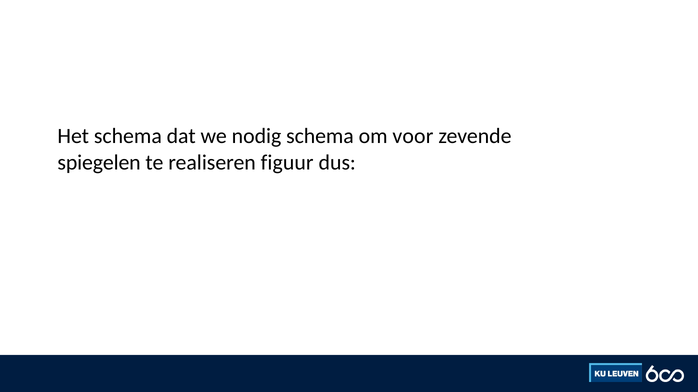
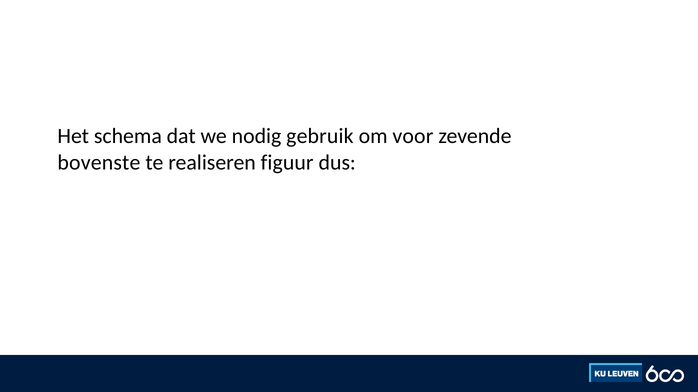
nodig schema: schema -> gebruik
spiegelen: spiegelen -> bovenste
